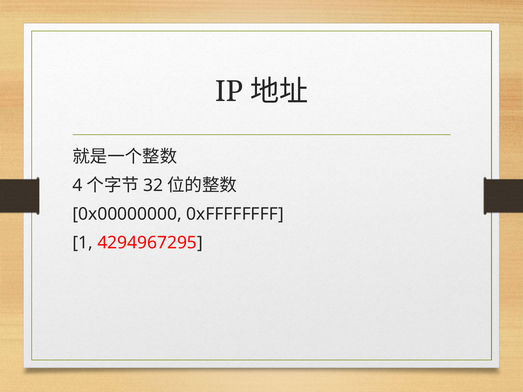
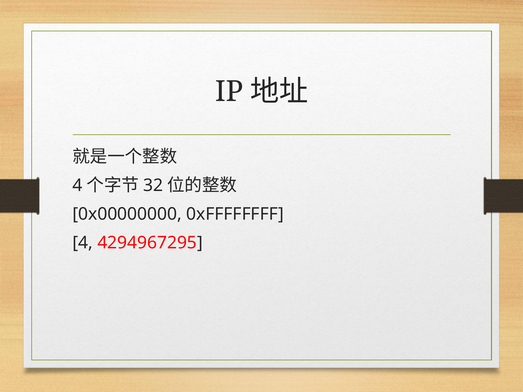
1 at (83, 243): 1 -> 4
